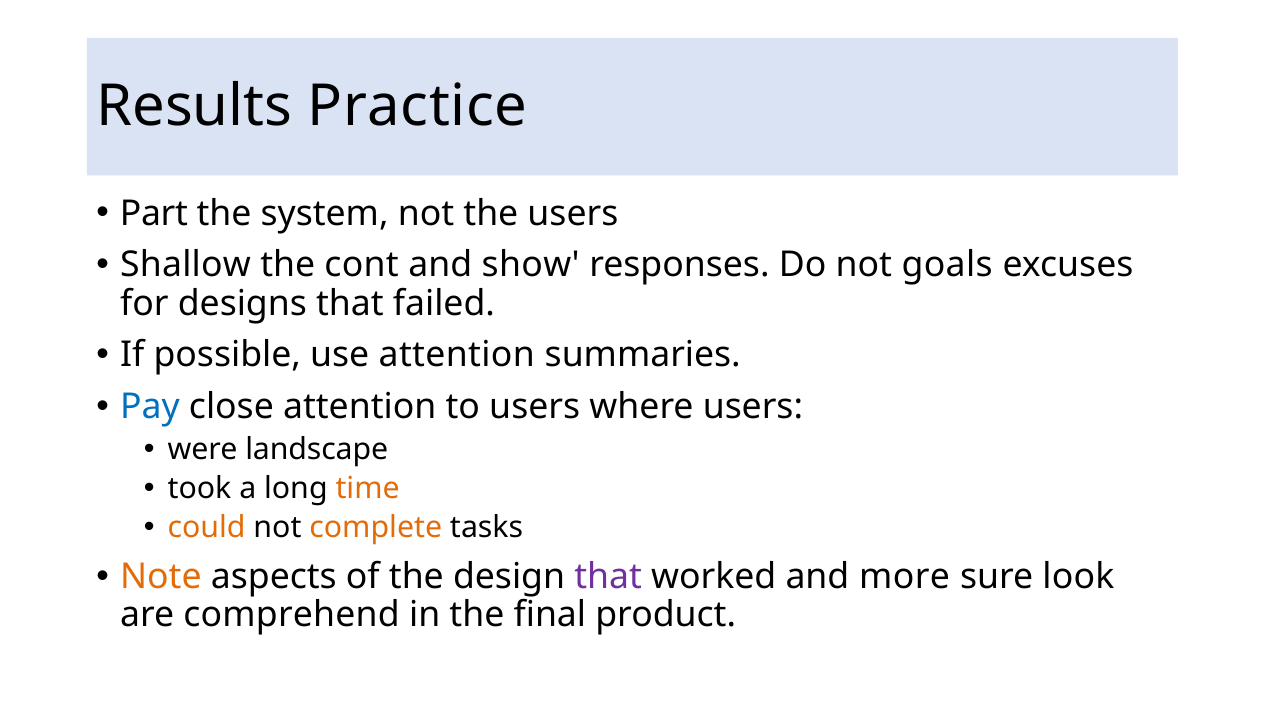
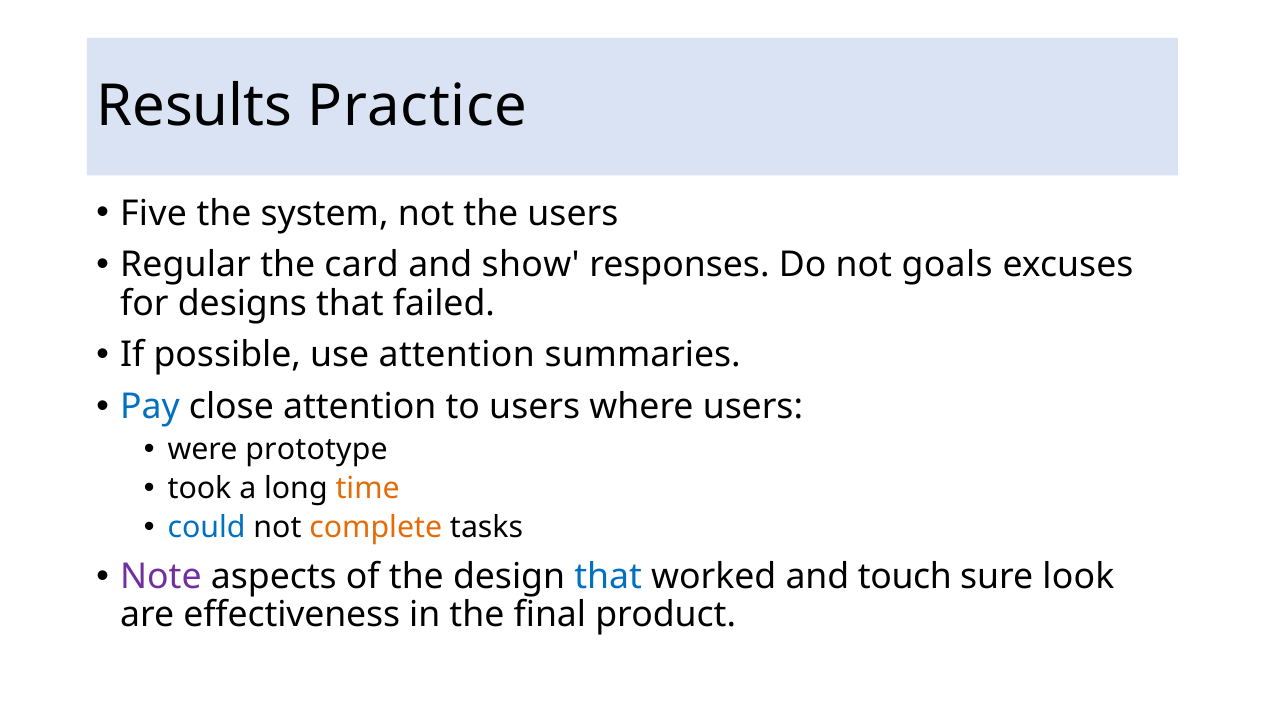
Part: Part -> Five
Shallow: Shallow -> Regular
cont: cont -> card
landscape: landscape -> prototype
could colour: orange -> blue
Note colour: orange -> purple
that at (608, 576) colour: purple -> blue
more: more -> touch
comprehend: comprehend -> effectiveness
